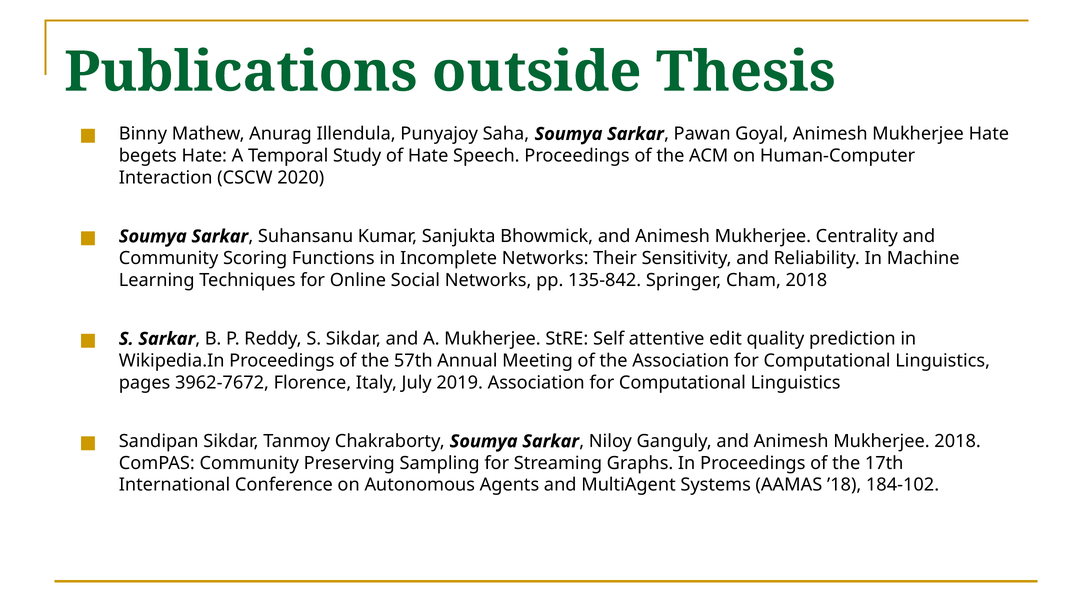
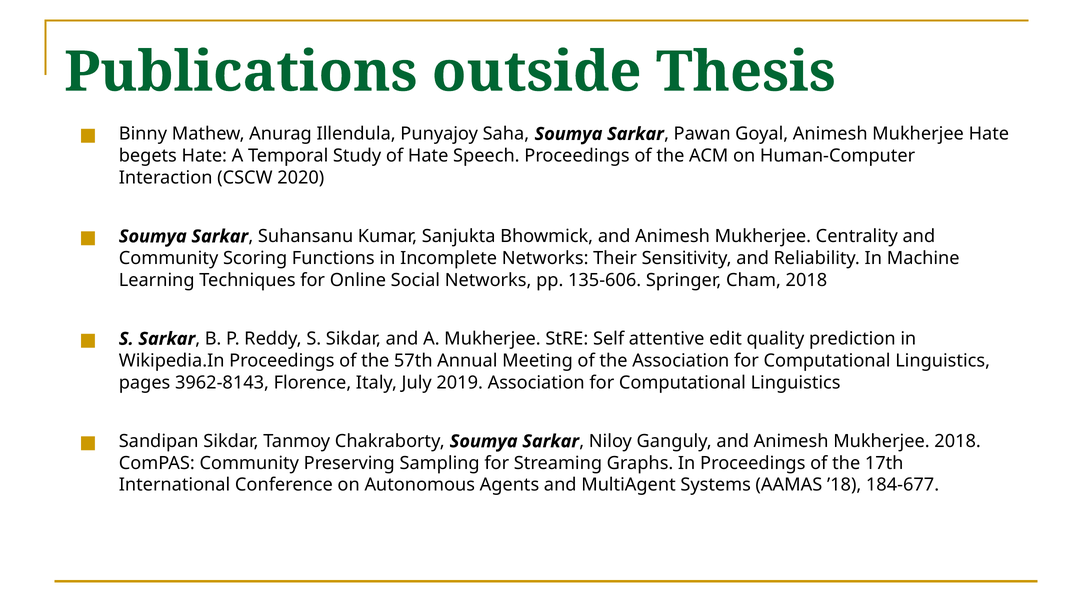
135-842: 135-842 -> 135-606
3962-7672: 3962-7672 -> 3962-8143
184-102: 184-102 -> 184-677
